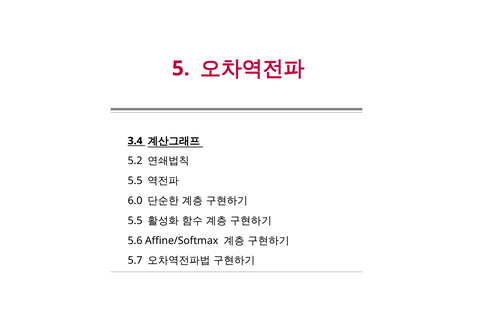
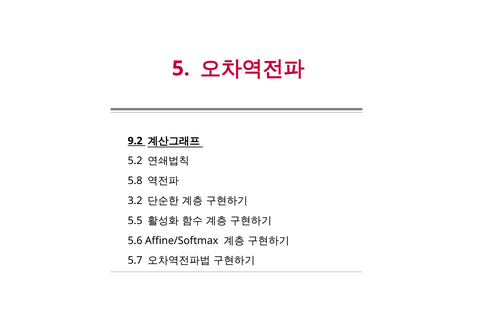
3.4: 3.4 -> 9.2
5.5 at (135, 181): 5.5 -> 5.8
6.0: 6.0 -> 3.2
